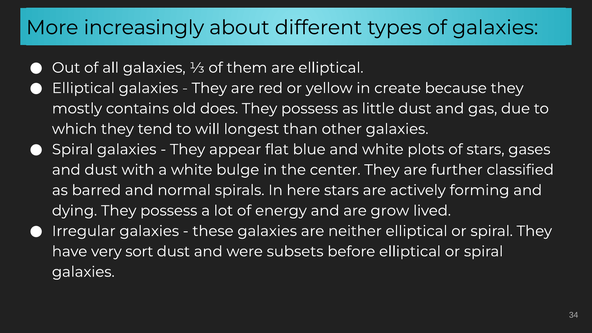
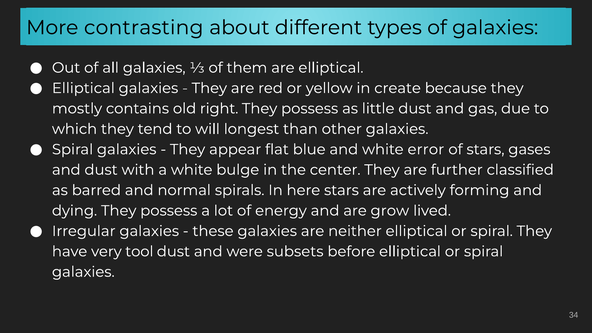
increasingly: increasingly -> contrasting
does: does -> right
plots: plots -> error
sort: sort -> tool
